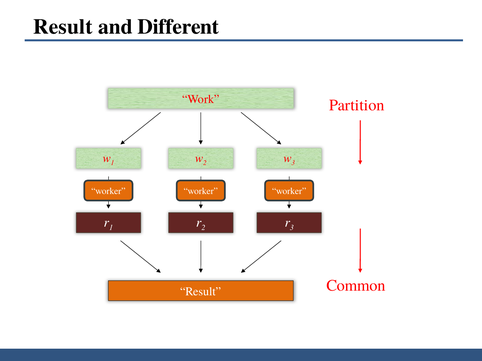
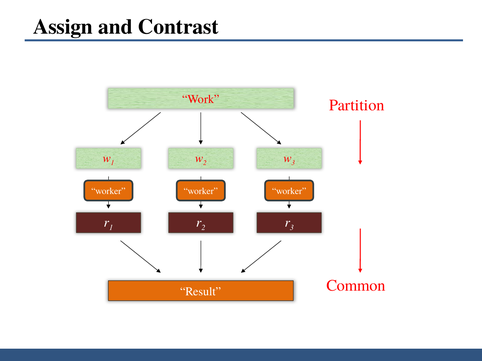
Result at (63, 27): Result -> Assign
Different: Different -> Contrast
